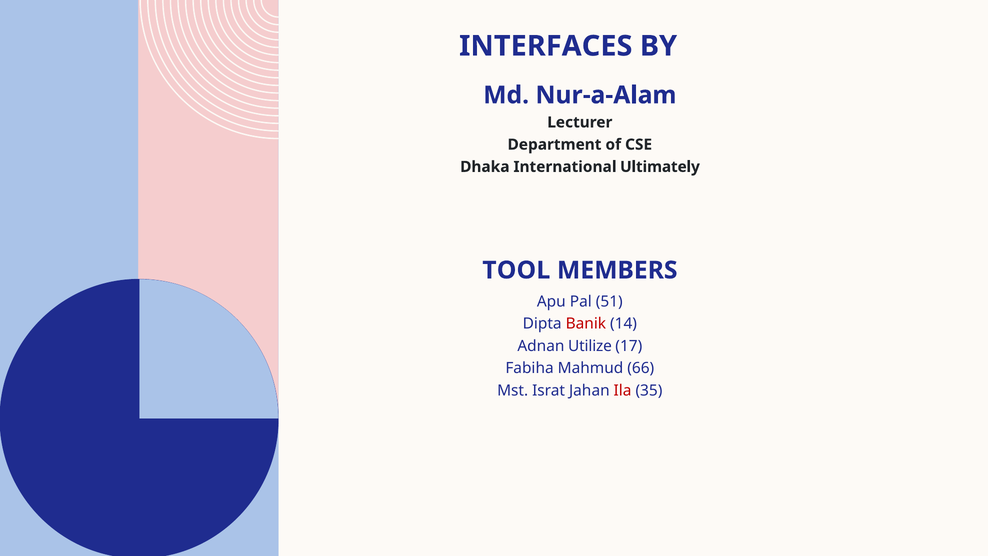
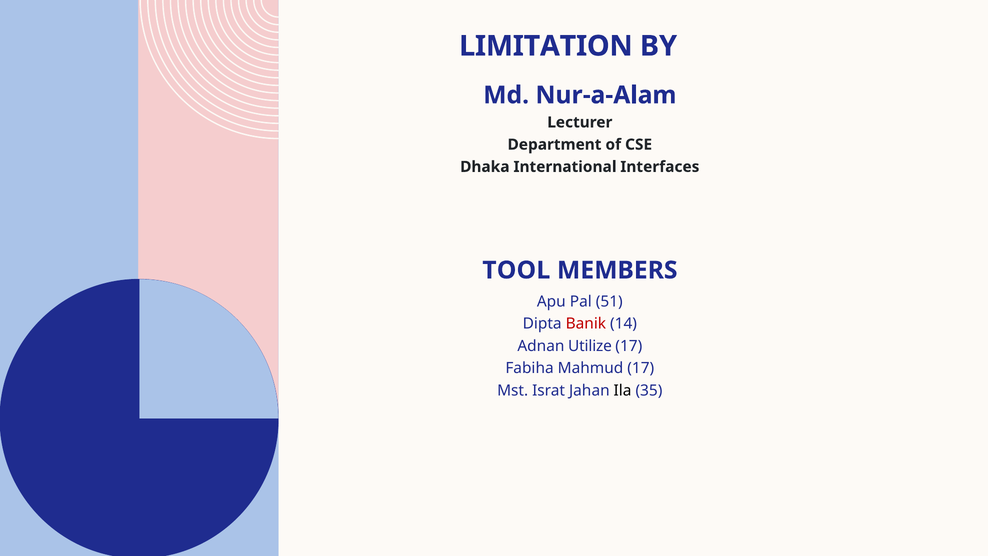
INTERFACES: INTERFACES -> LIMITATION
Ultimately: Ultimately -> Interfaces
Mahmud 66: 66 -> 17
Ila colour: red -> black
